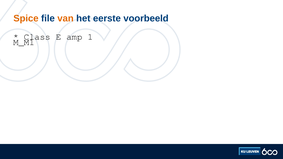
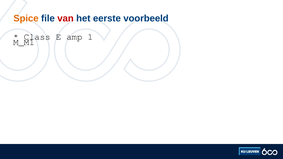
van colour: orange -> red
